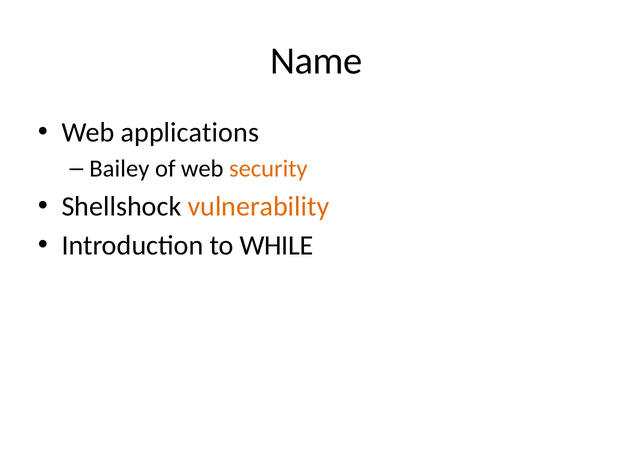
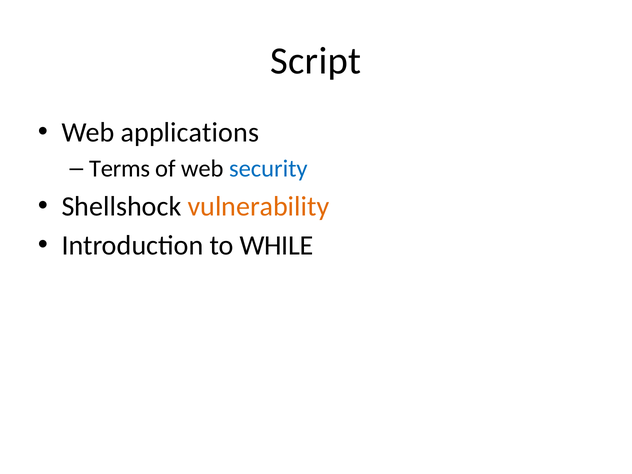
Name: Name -> Script
Bailey: Bailey -> Terms
security colour: orange -> blue
